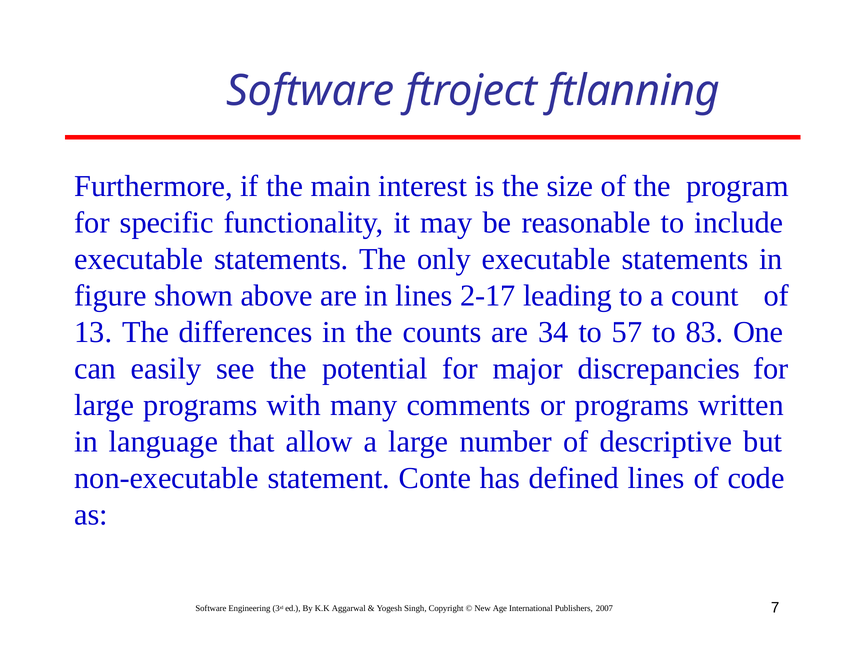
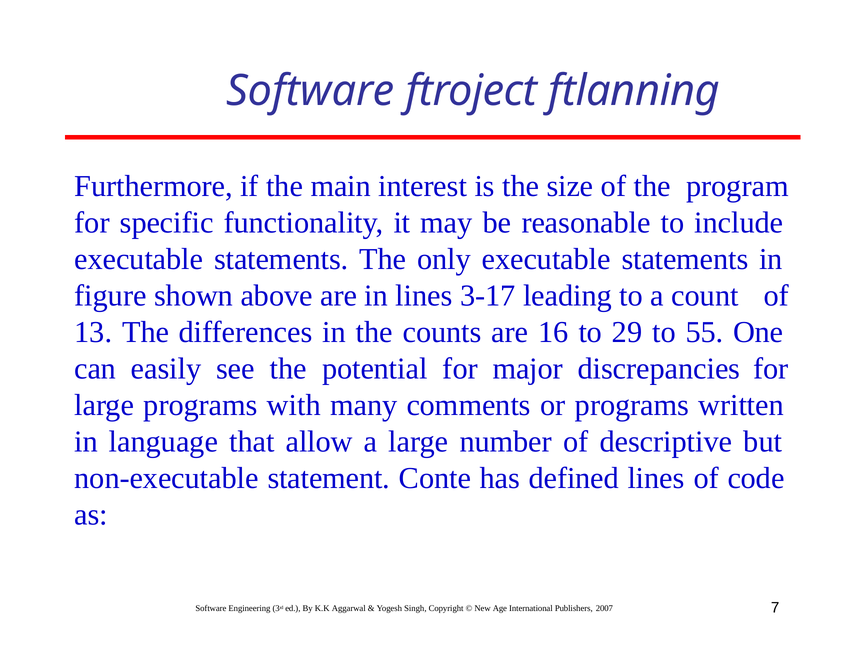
2-17: 2-17 -> 3-17
34: 34 -> 16
57: 57 -> 29
83: 83 -> 55
